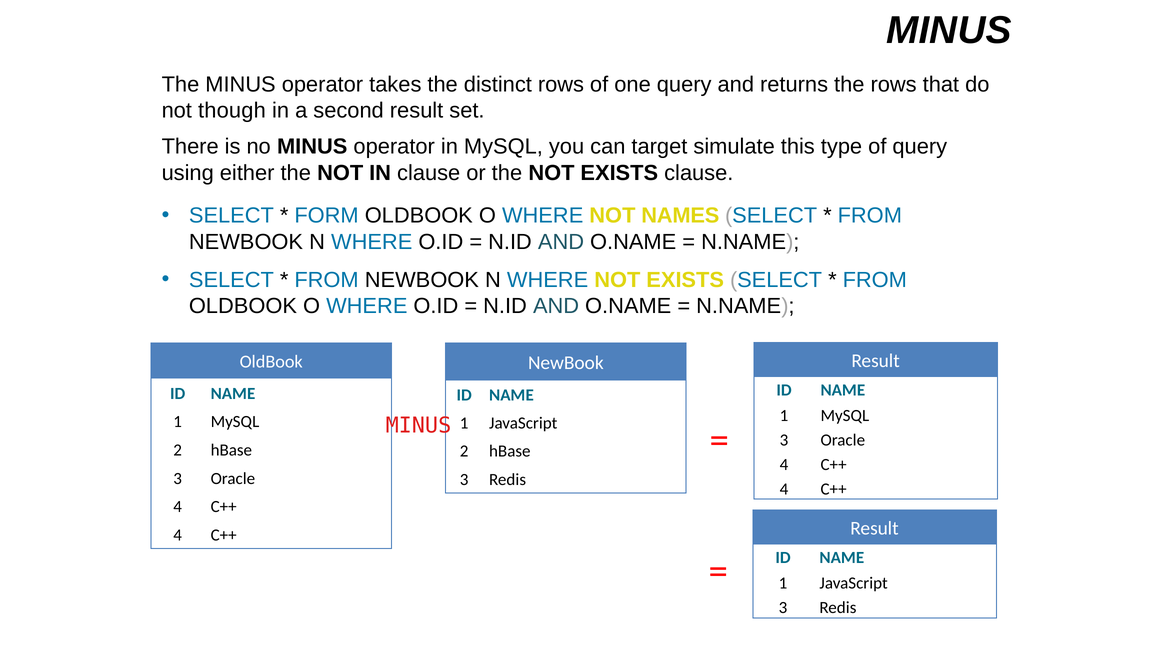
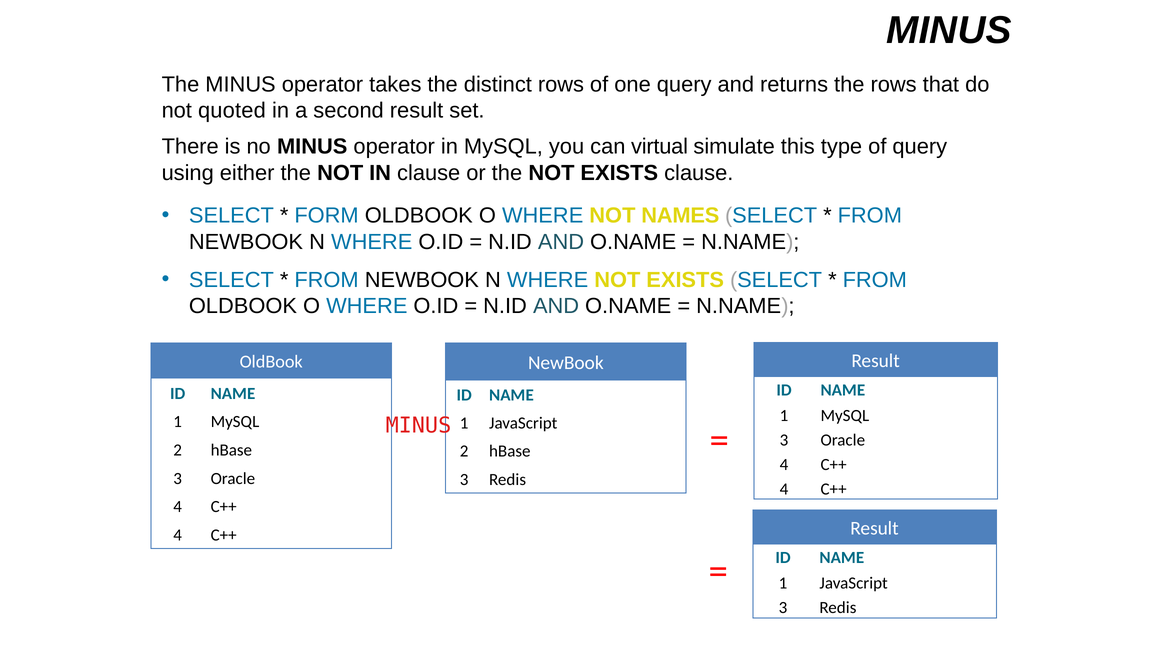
though: though -> quoted
target: target -> virtual
